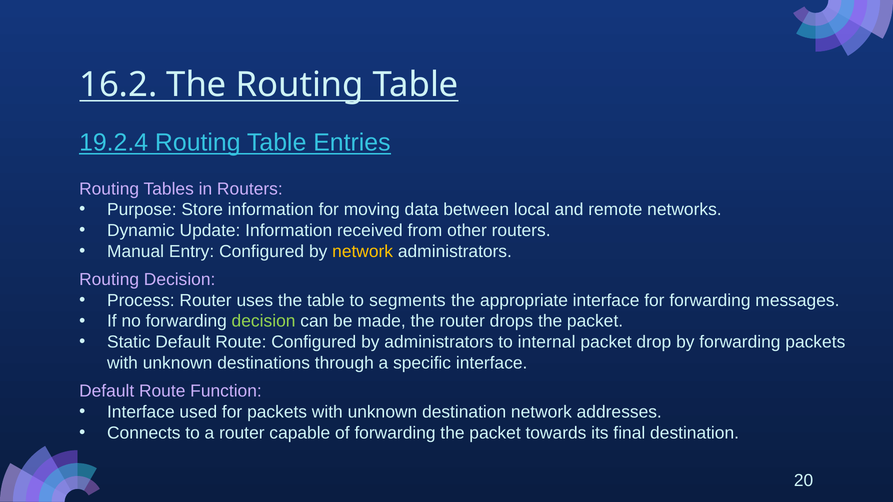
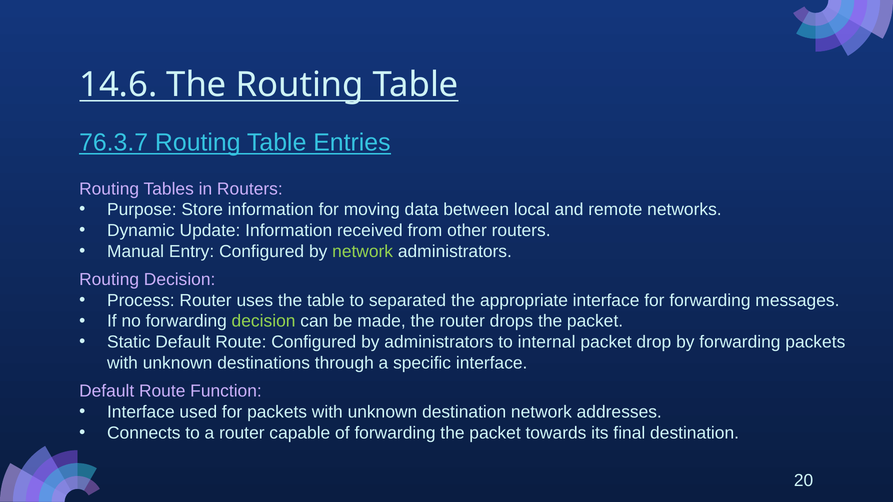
16.2: 16.2 -> 14.6
19.2.4: 19.2.4 -> 76.3.7
network at (363, 251) colour: yellow -> light green
segments: segments -> separated
